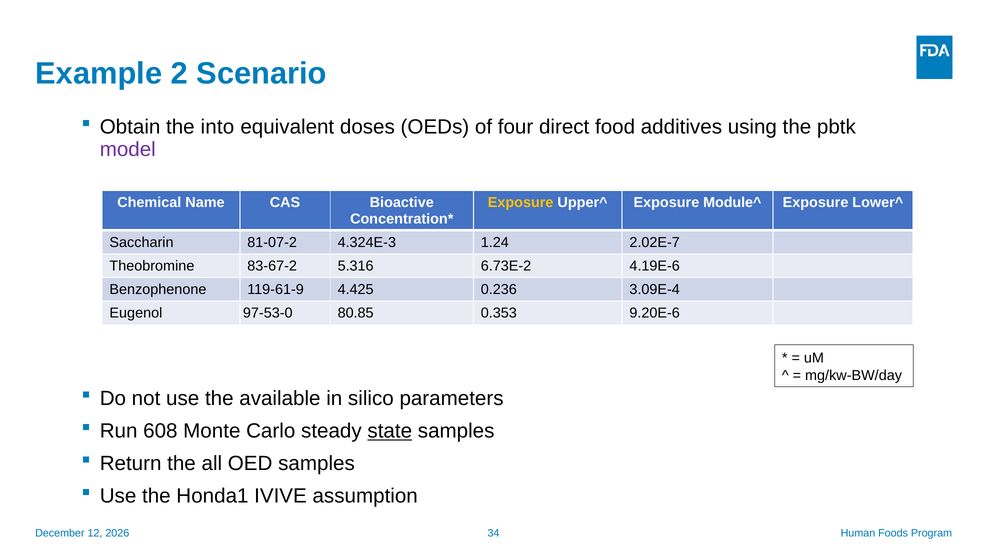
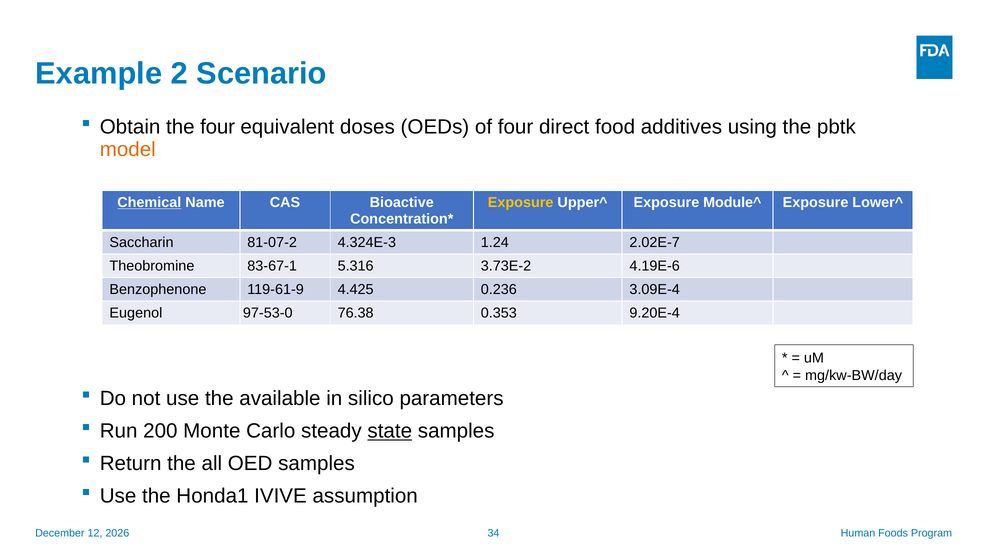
the into: into -> four
model colour: purple -> orange
Chemical underline: none -> present
83-67-2: 83-67-2 -> 83-67-1
6.73E-2: 6.73E-2 -> 3.73E-2
80.85: 80.85 -> 76.38
9.20E-6: 9.20E-6 -> 9.20E-4
608: 608 -> 200
